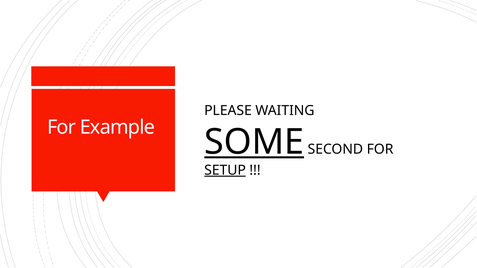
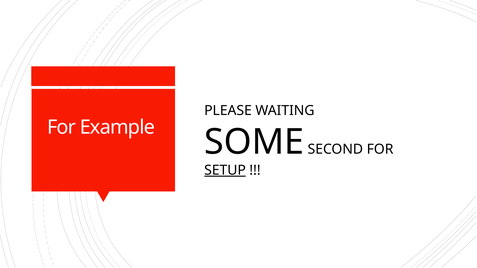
SOME underline: present -> none
